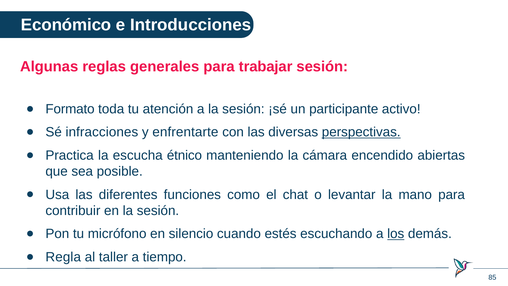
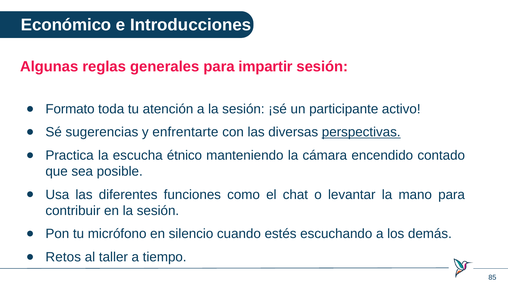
trabajar: trabajar -> impartir
infracciones: infracciones -> sugerencias
abiertas: abiertas -> contado
los underline: present -> none
Regla: Regla -> Retos
